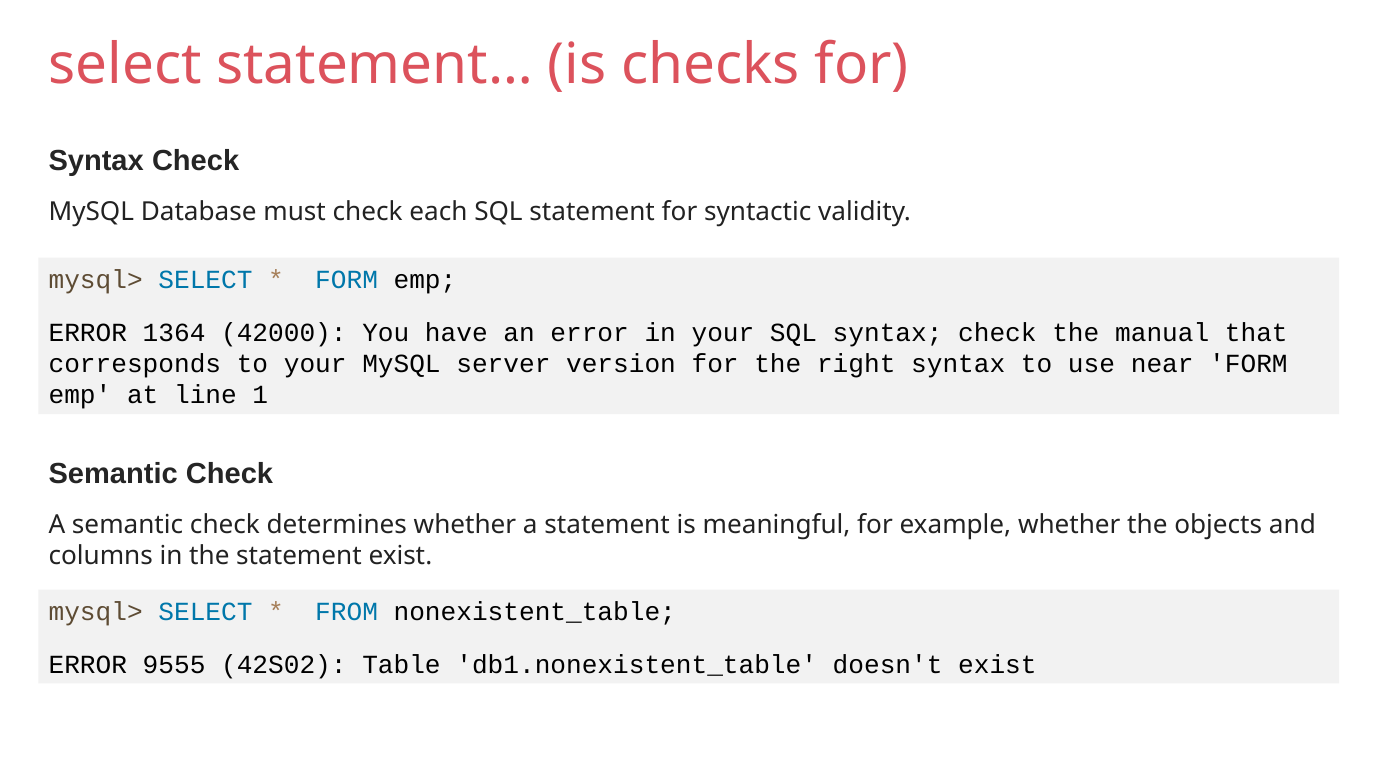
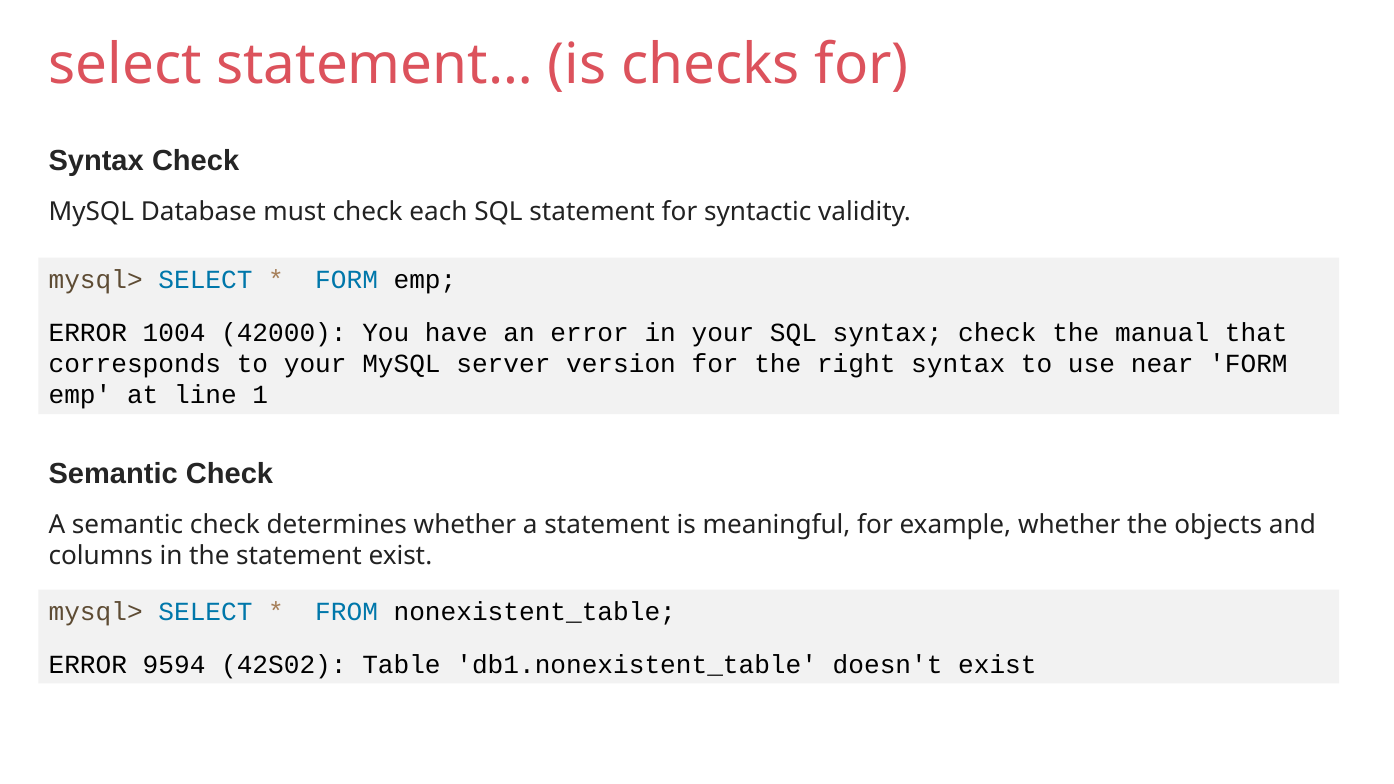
1364: 1364 -> 1004
9555: 9555 -> 9594
